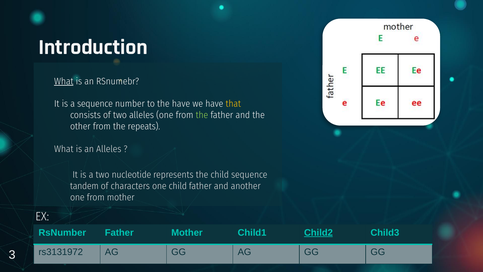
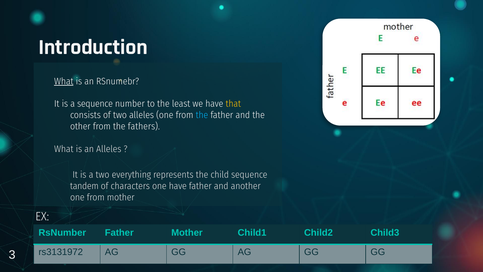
the have: have -> least
the at (202, 115) colour: light green -> light blue
repeats: repeats -> fathers
nucleotide: nucleotide -> everything
one child: child -> have
Child2 underline: present -> none
